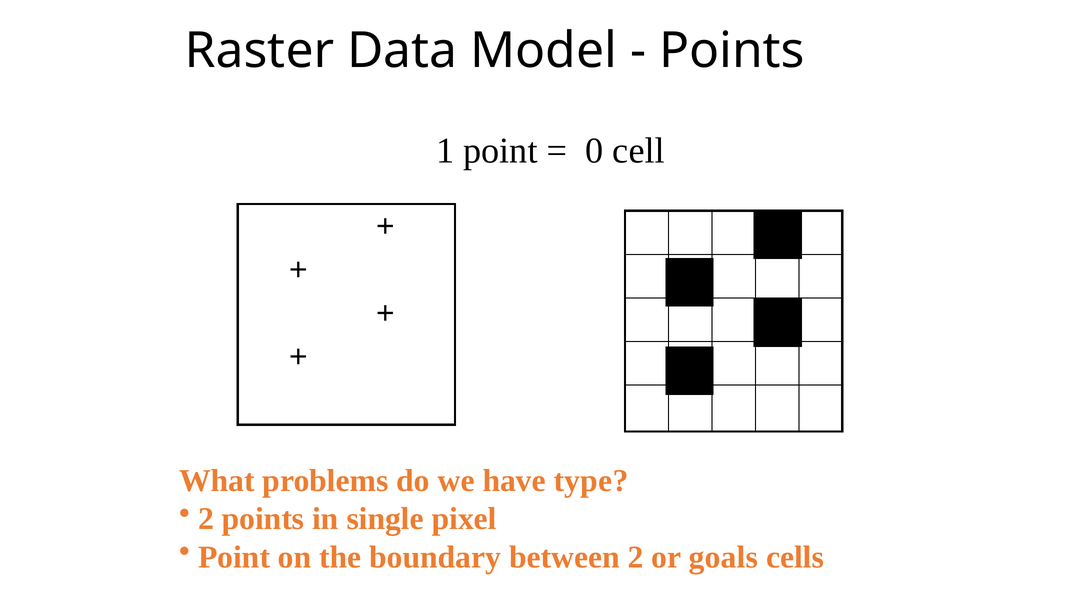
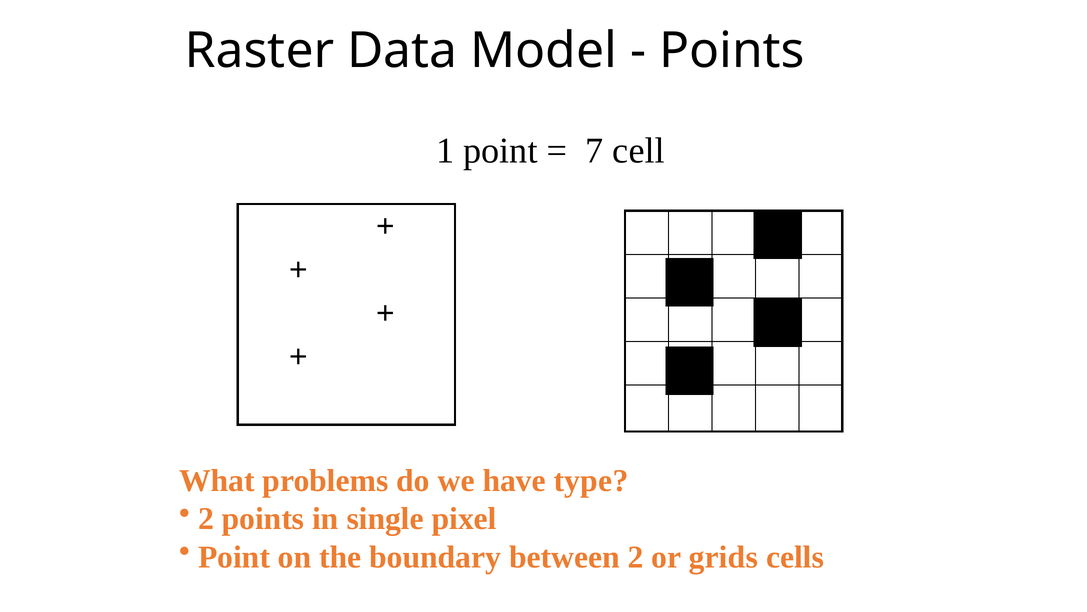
0: 0 -> 7
goals: goals -> grids
